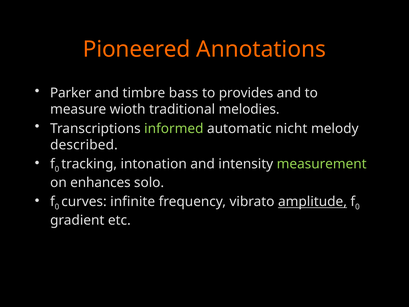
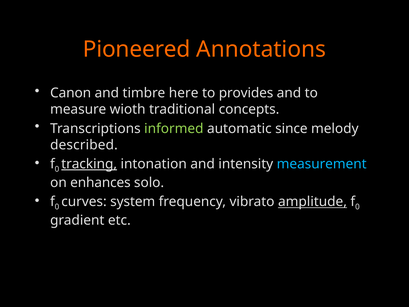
Parker: Parker -> Canon
bass: bass -> here
melodies: melodies -> concepts
nicht: nicht -> since
tracking underline: none -> present
measurement colour: light green -> light blue
infinite: infinite -> system
